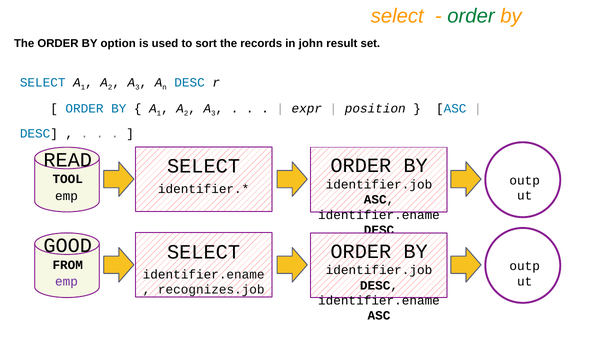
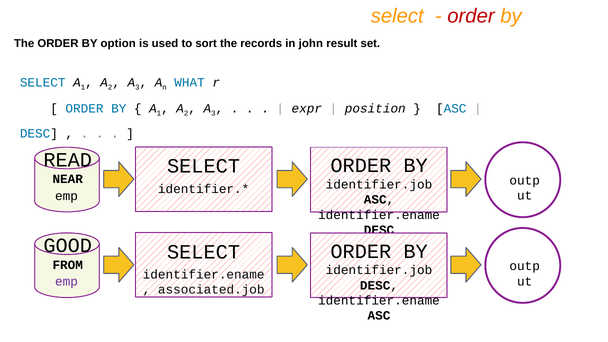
order at (471, 16) colour: green -> red
DESC at (190, 83): DESC -> WHAT
TOOL: TOOL -> NEAR
recognizes.job: recognizes.job -> associated.job
